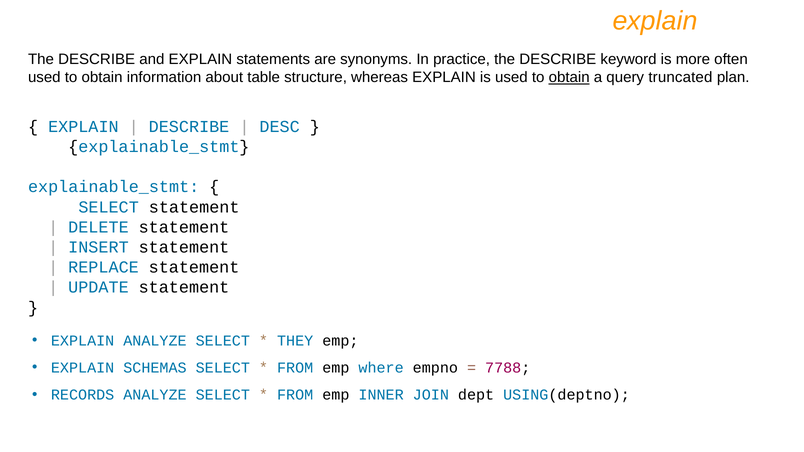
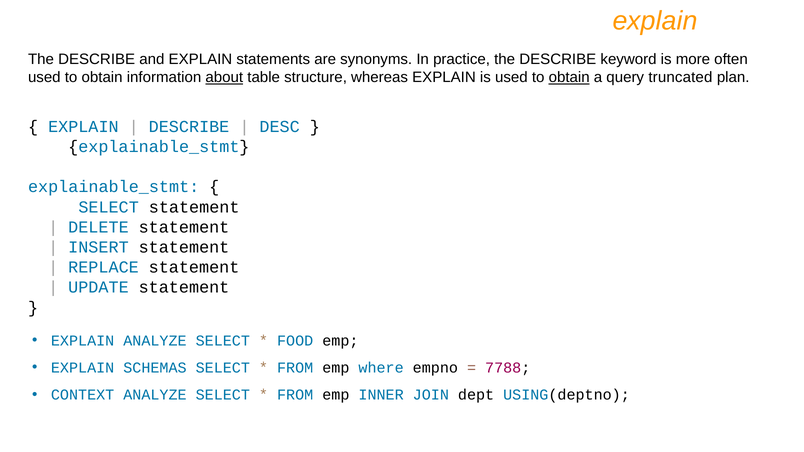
about underline: none -> present
THEY: THEY -> FOOD
RECORDS: RECORDS -> CONTEXT
